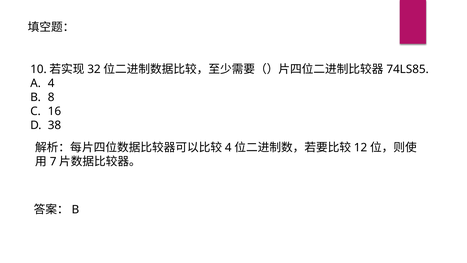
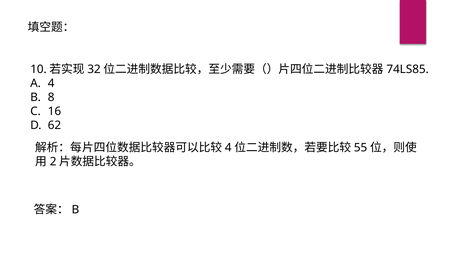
38: 38 -> 62
12: 12 -> 55
7: 7 -> 2
